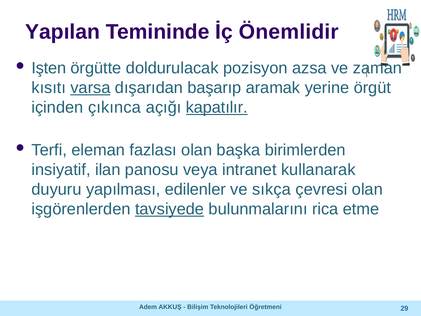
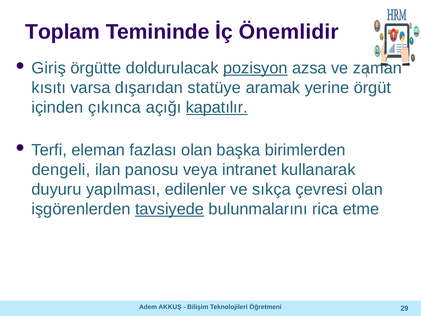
Yapılan: Yapılan -> Toplam
Işten: Işten -> Giriş
pozisyon underline: none -> present
varsa underline: present -> none
başarıp: başarıp -> statüye
insiyatif: insiyatif -> dengeli
